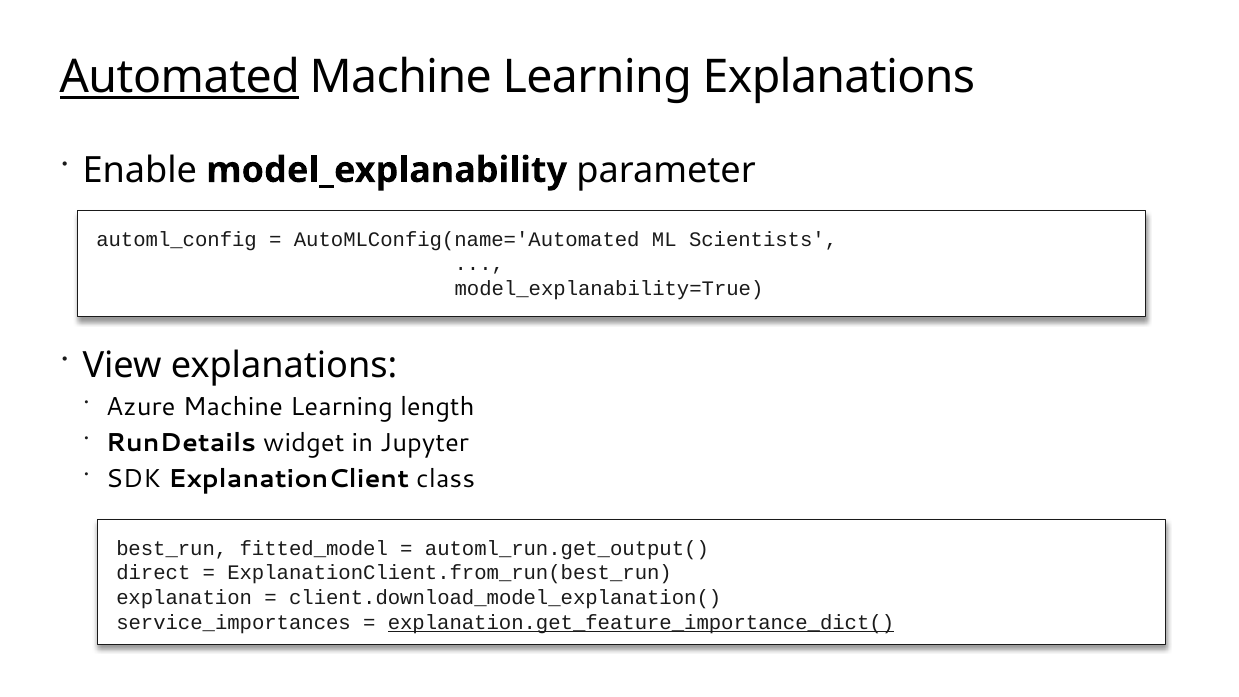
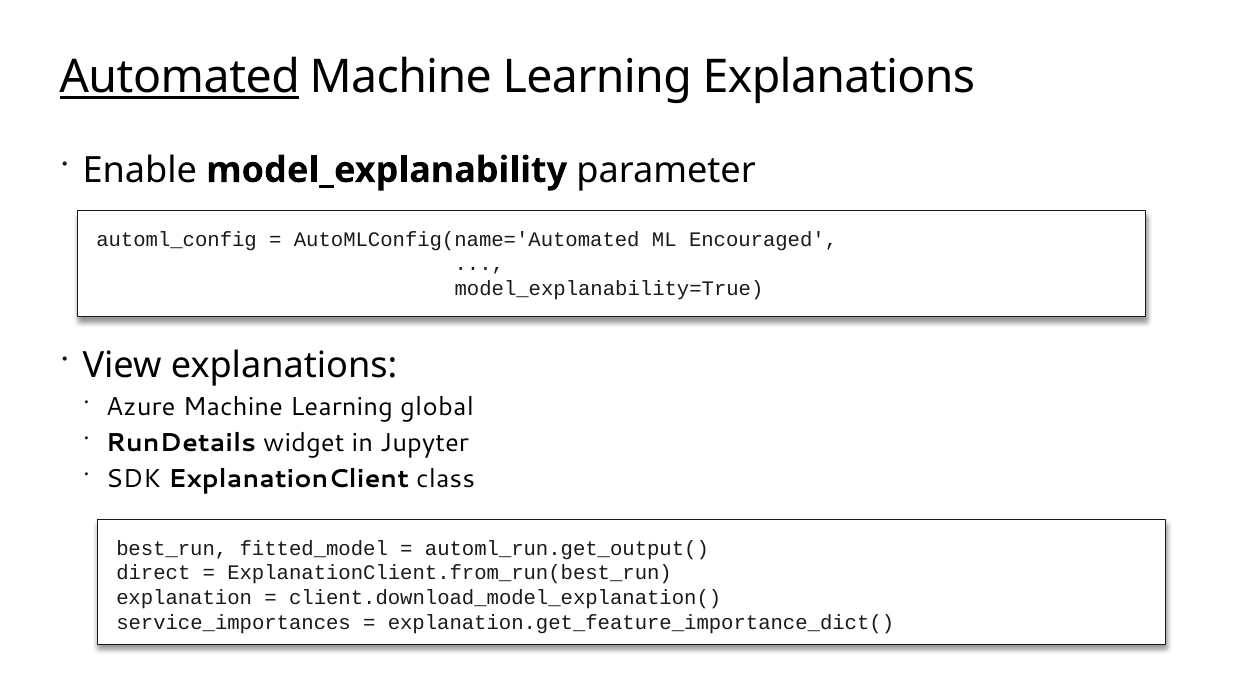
Scientists: Scientists -> Encouraged
length: length -> global
explanation.get_feature_importance_dict( underline: present -> none
